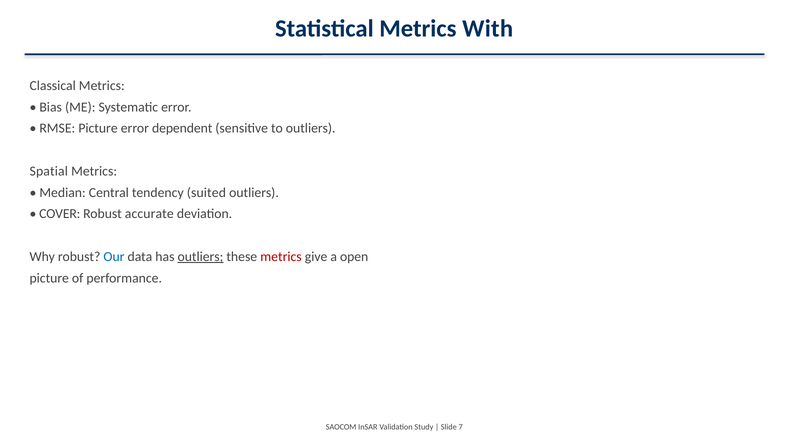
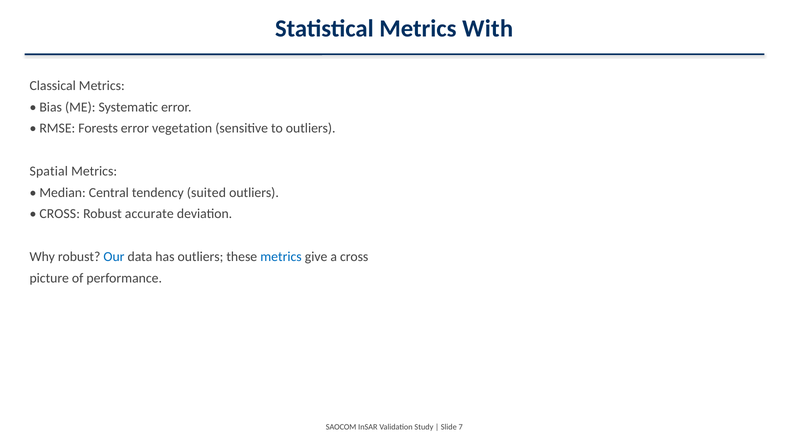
RMSE Picture: Picture -> Forests
dependent: dependent -> vegetation
COVER at (60, 214): COVER -> CROSS
outliers at (200, 257) underline: present -> none
metrics at (281, 257) colour: red -> blue
a open: open -> cross
